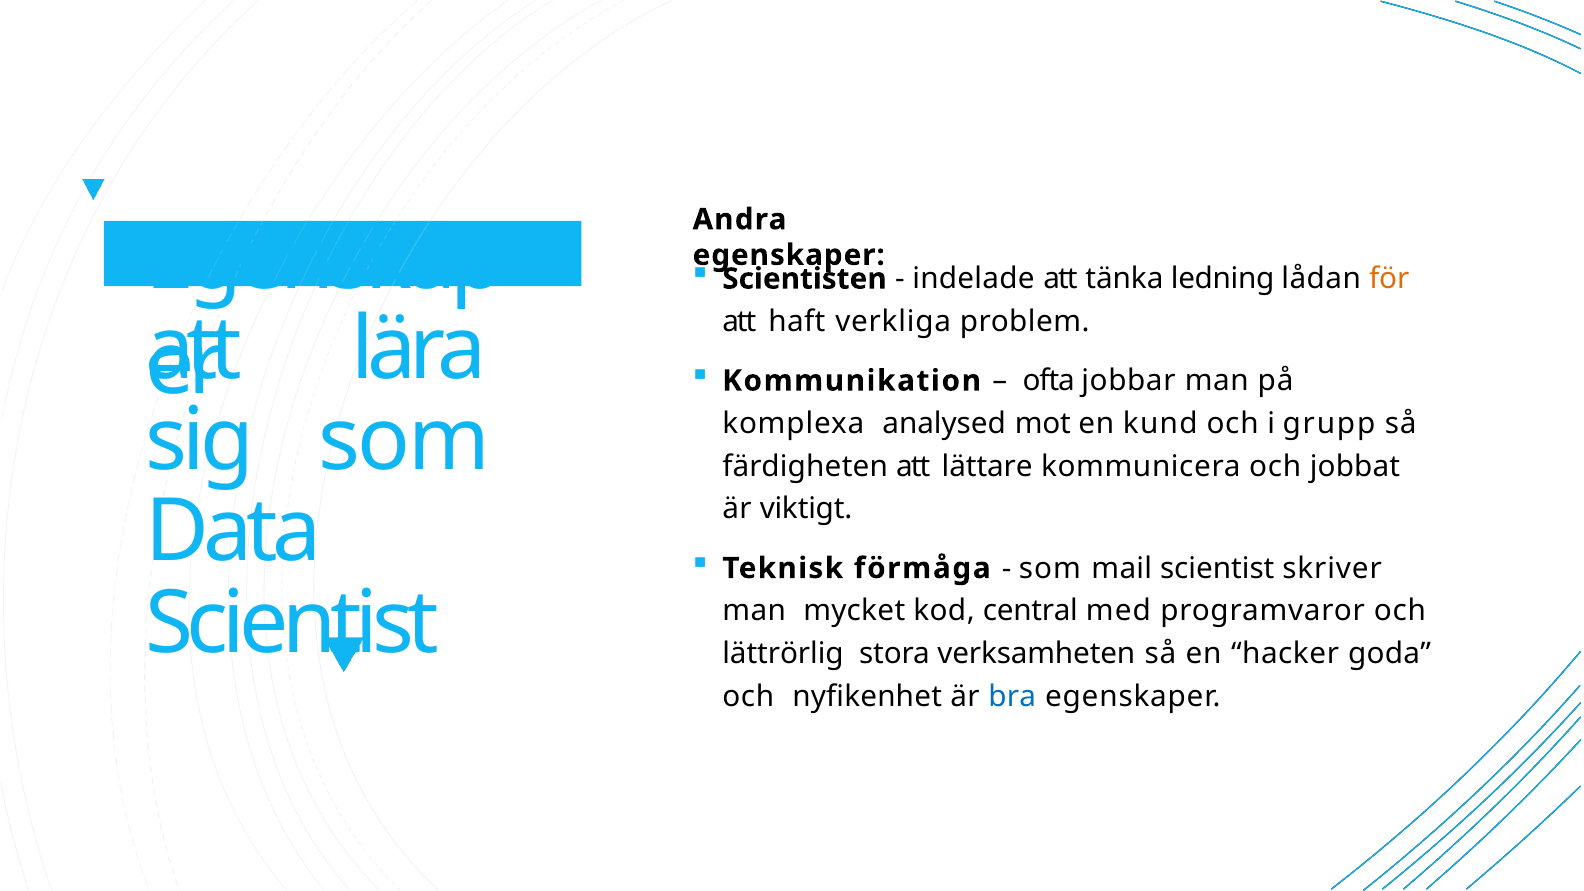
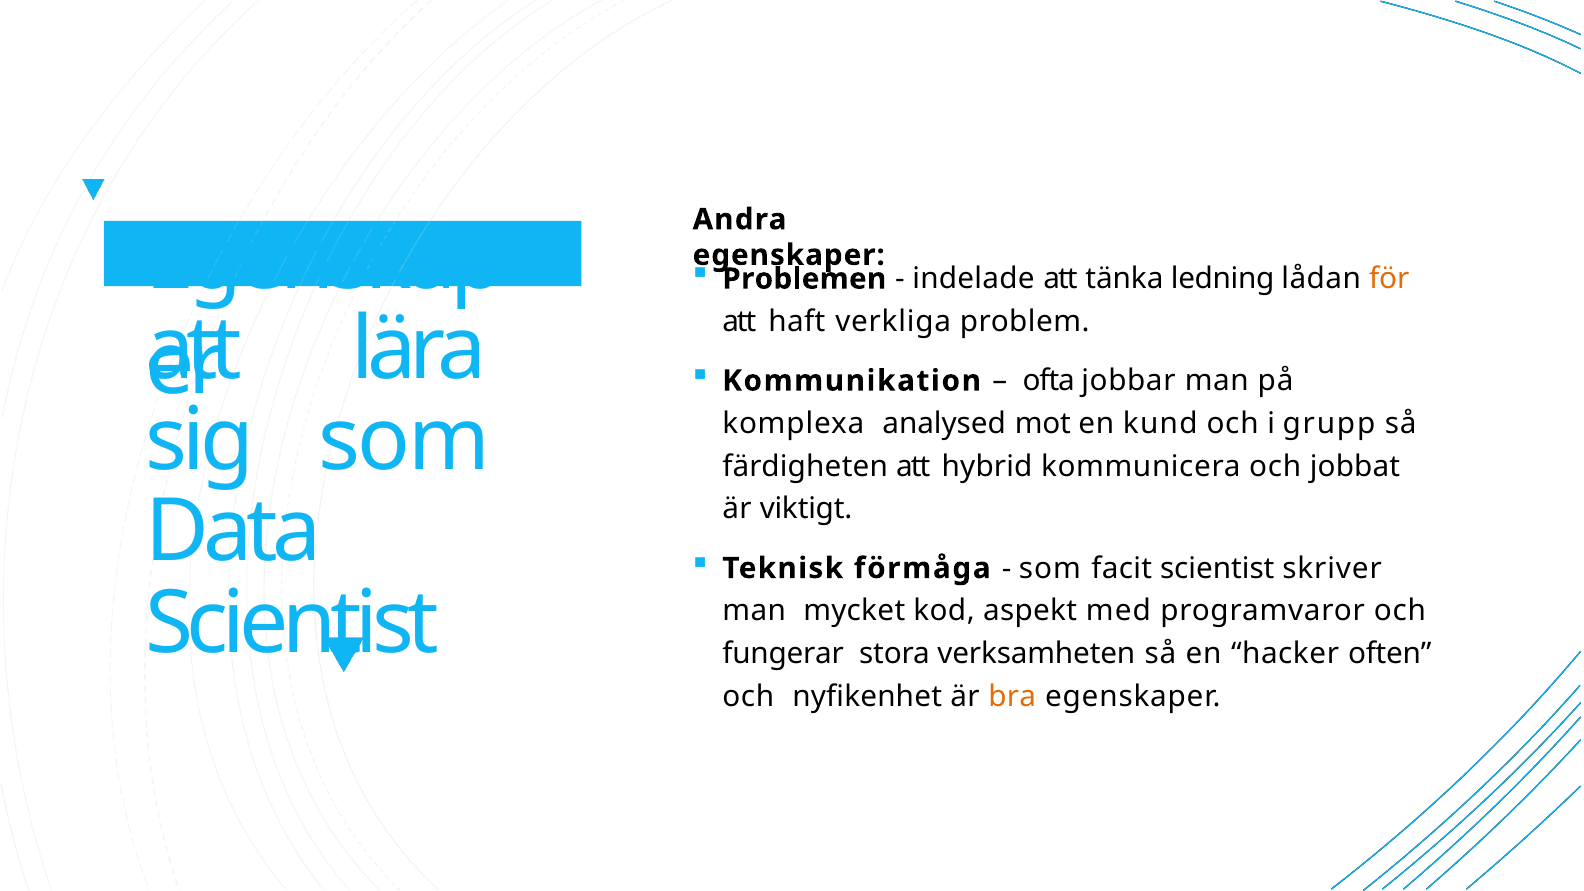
Scientisten: Scientisten -> Problemen
lättare: lättare -> hybrid
mail: mail -> facit
central: central -> aspekt
lättrörlig: lättrörlig -> fungerar
goda: goda -> often
bra colour: blue -> orange
